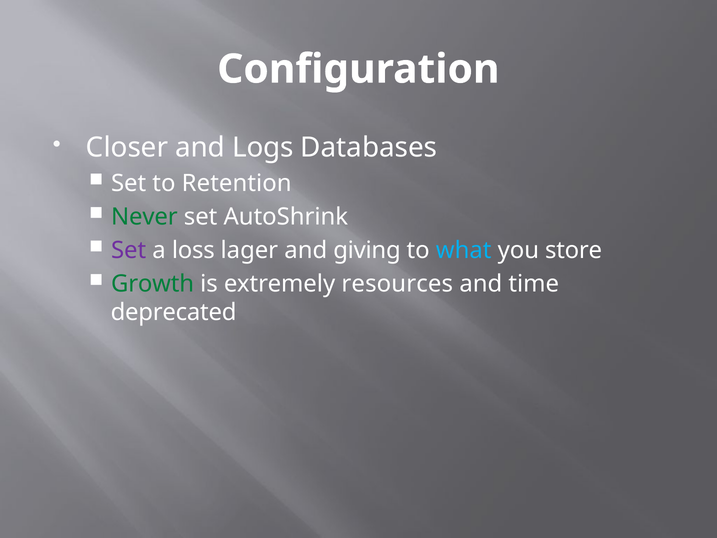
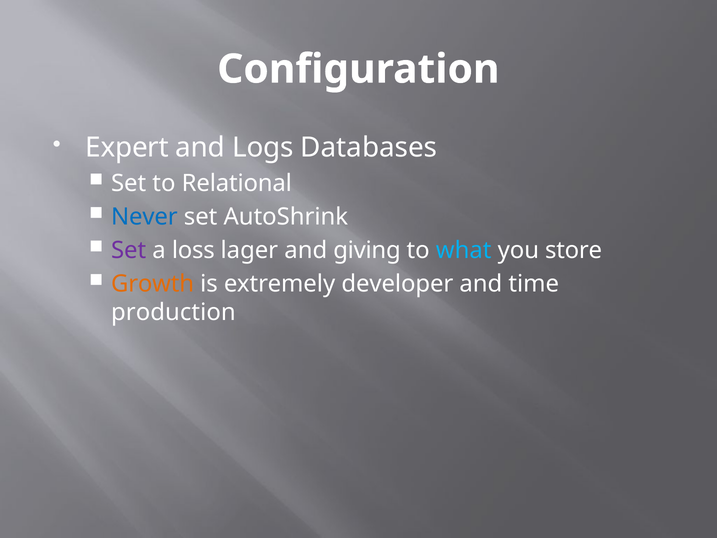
Closer: Closer -> Expert
Retention: Retention -> Relational
Never colour: green -> blue
Growth colour: green -> orange
resources: resources -> developer
deprecated: deprecated -> production
